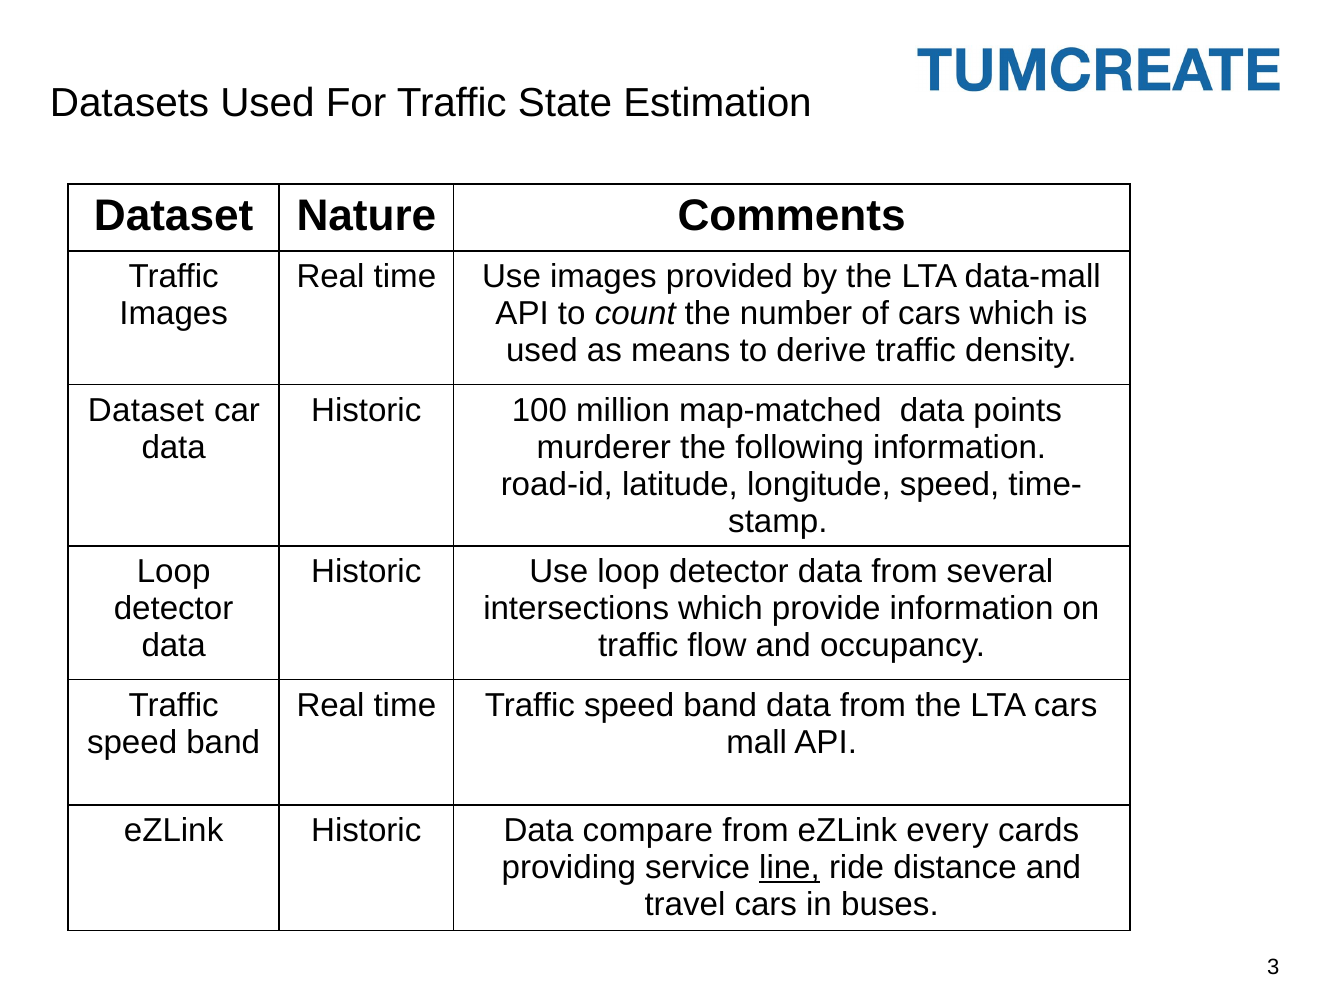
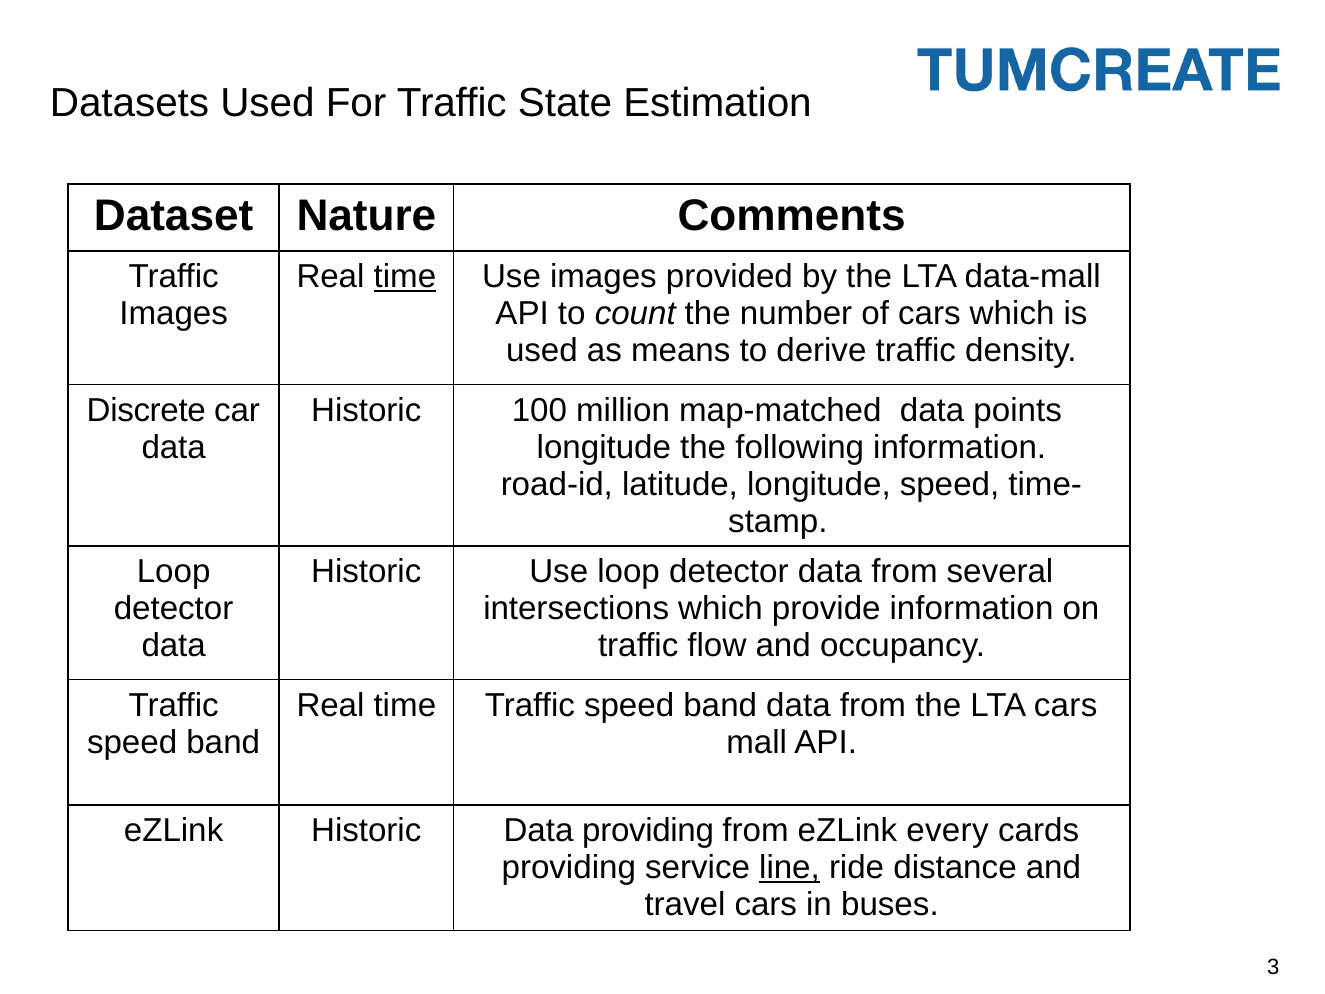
time at (405, 277) underline: none -> present
Dataset at (146, 410): Dataset -> Discrete
murderer at (604, 447): murderer -> longitude
Data compare: compare -> providing
